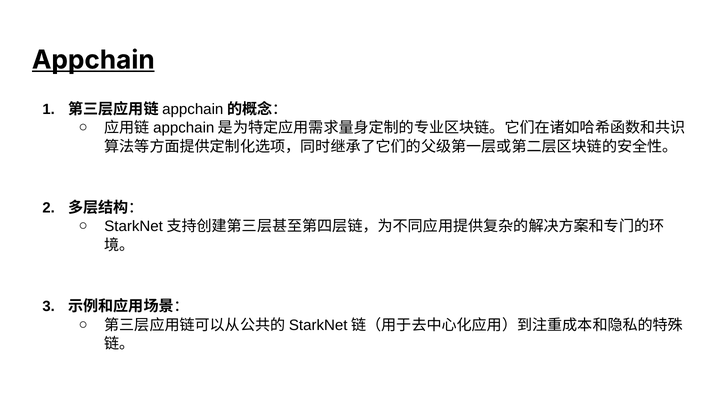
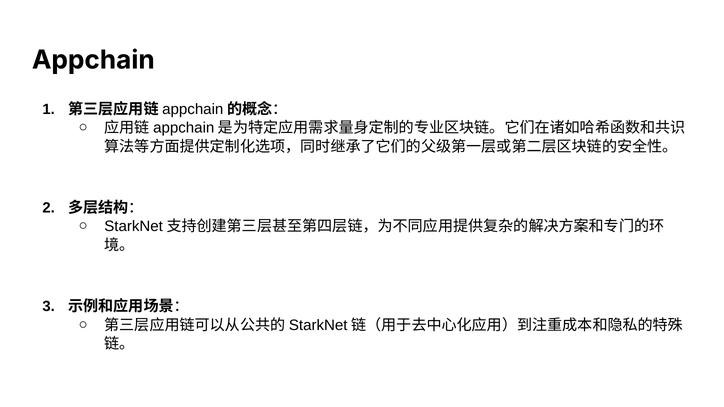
Appchain underline: present -> none
